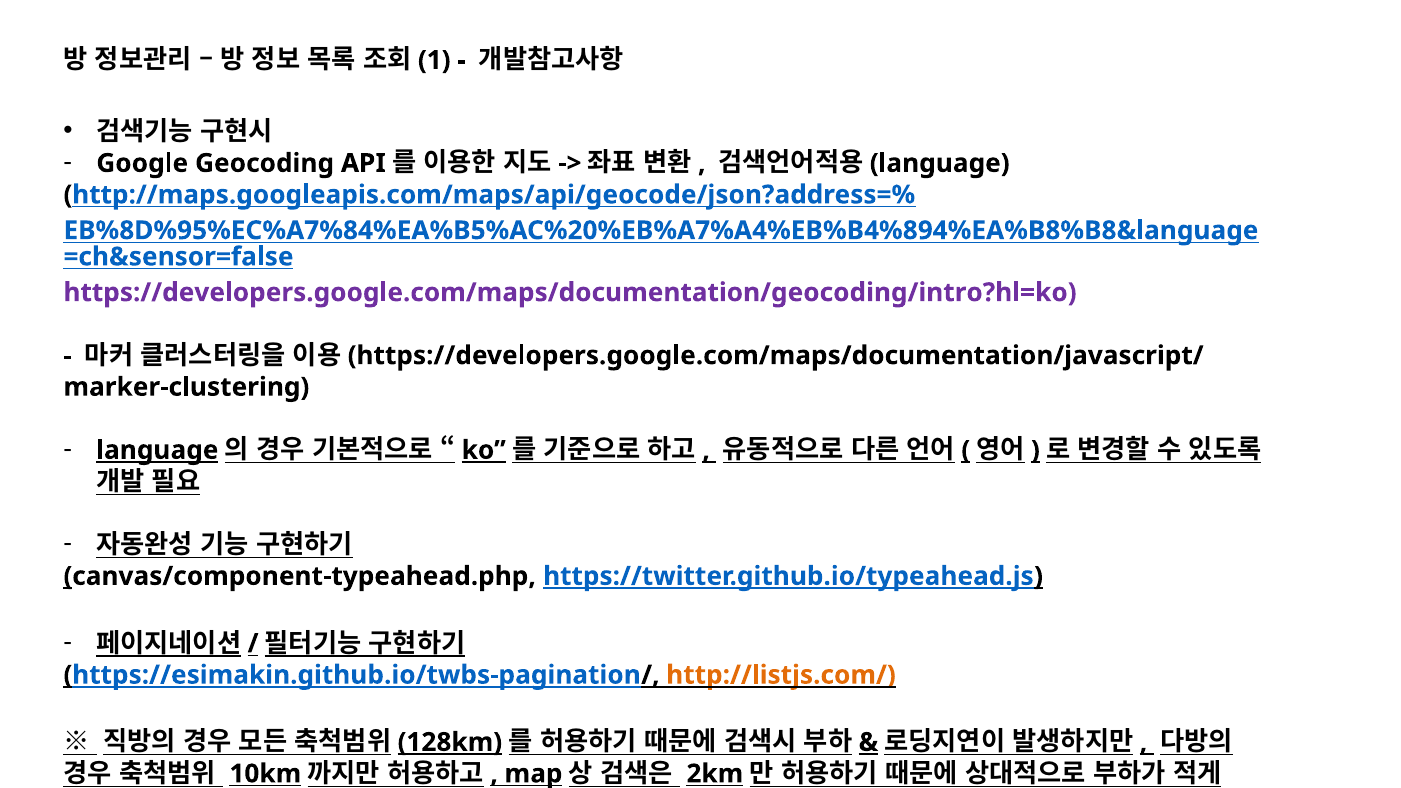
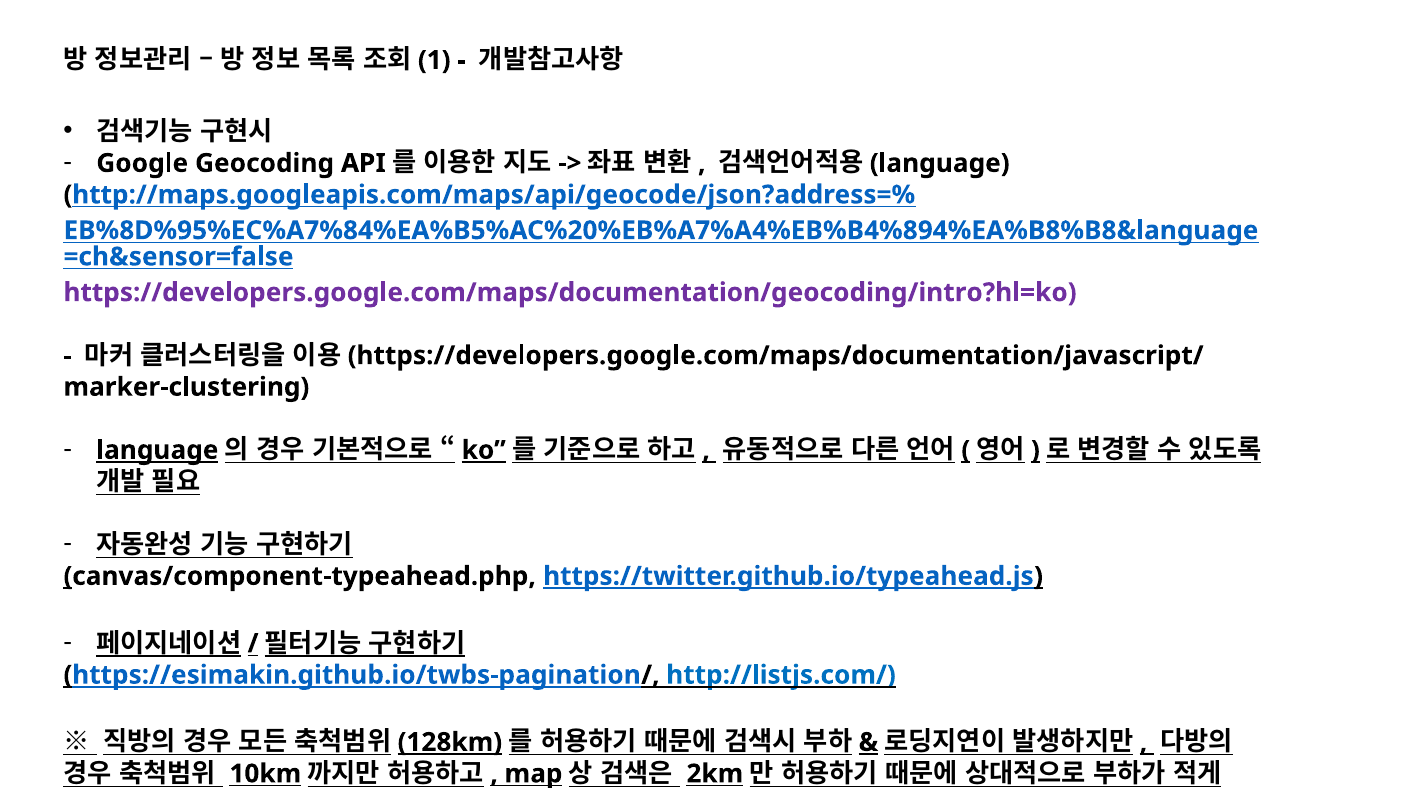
http://listjs.com/ colour: orange -> blue
